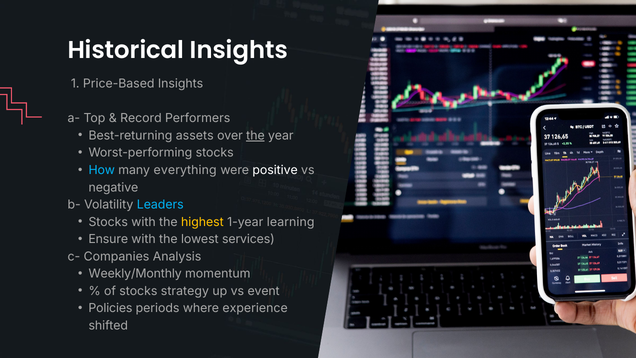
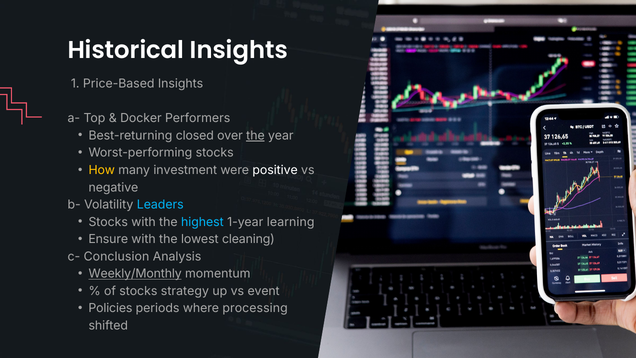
Record: Record -> Docker
assets: assets -> closed
How colour: light blue -> yellow
everything: everything -> investment
highest colour: yellow -> light blue
services: services -> cleaning
Companies: Companies -> Conclusion
Weekly/Monthly underline: none -> present
experience: experience -> processing
